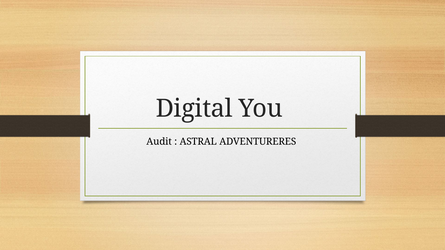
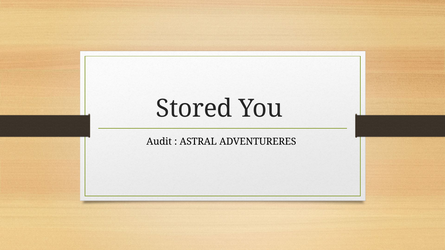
Digital: Digital -> Stored
